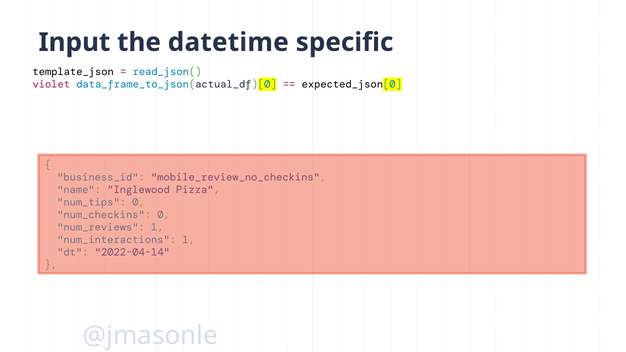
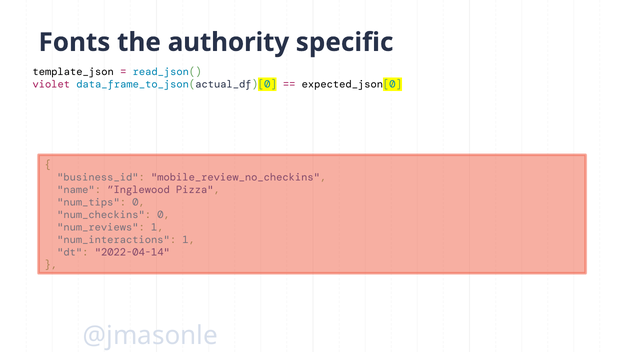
Input: Input -> Fonts
datetime: datetime -> authority
